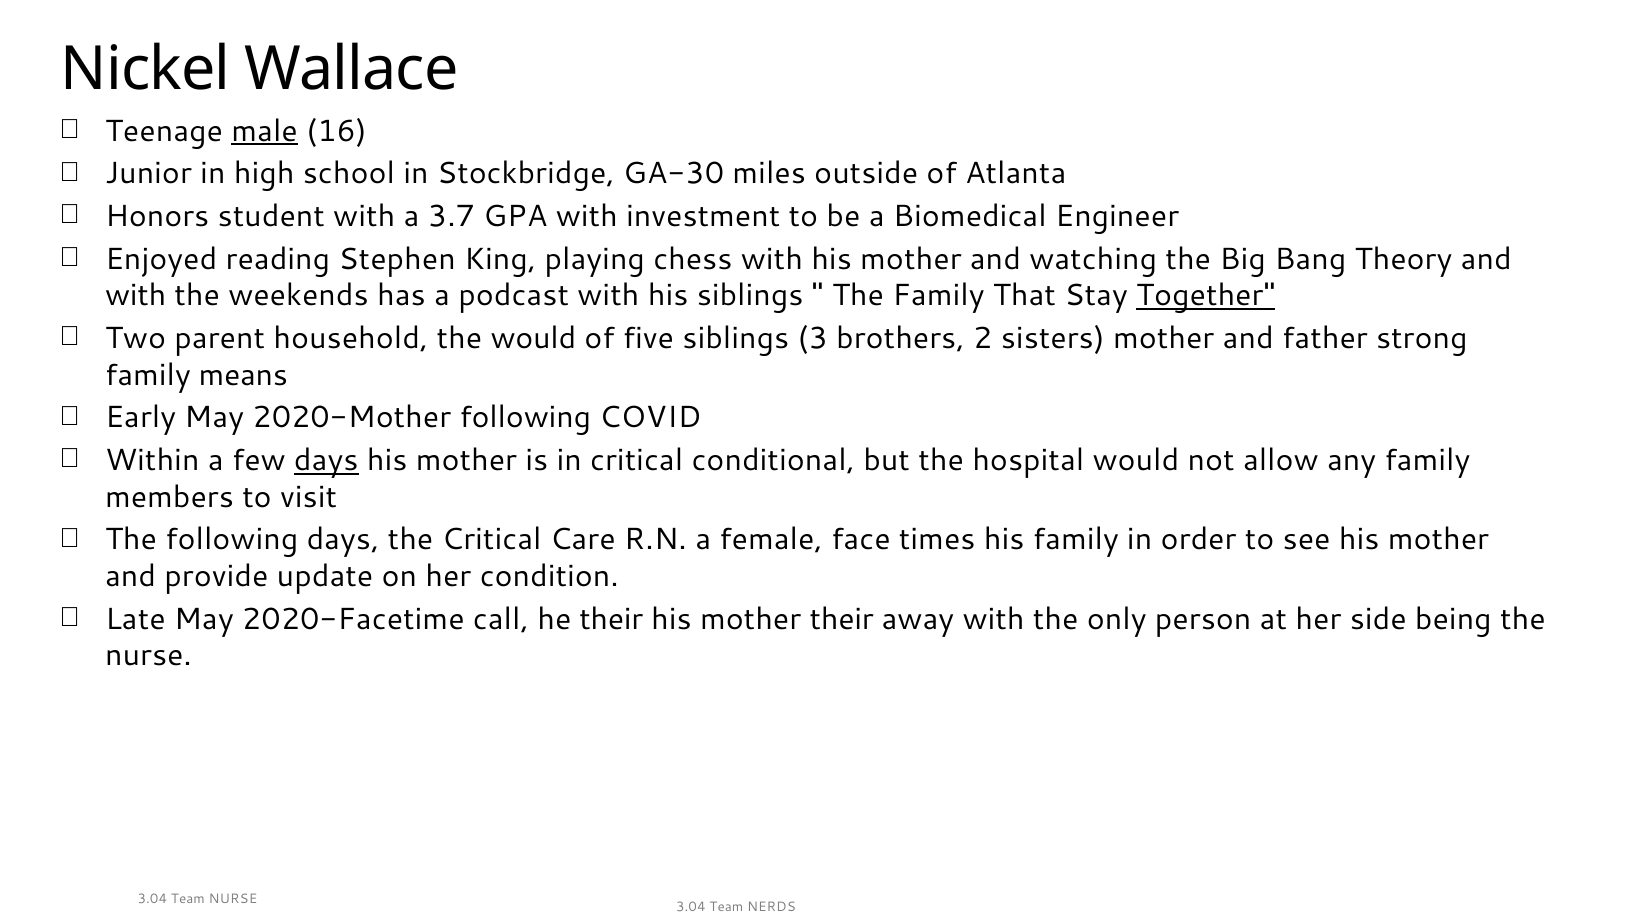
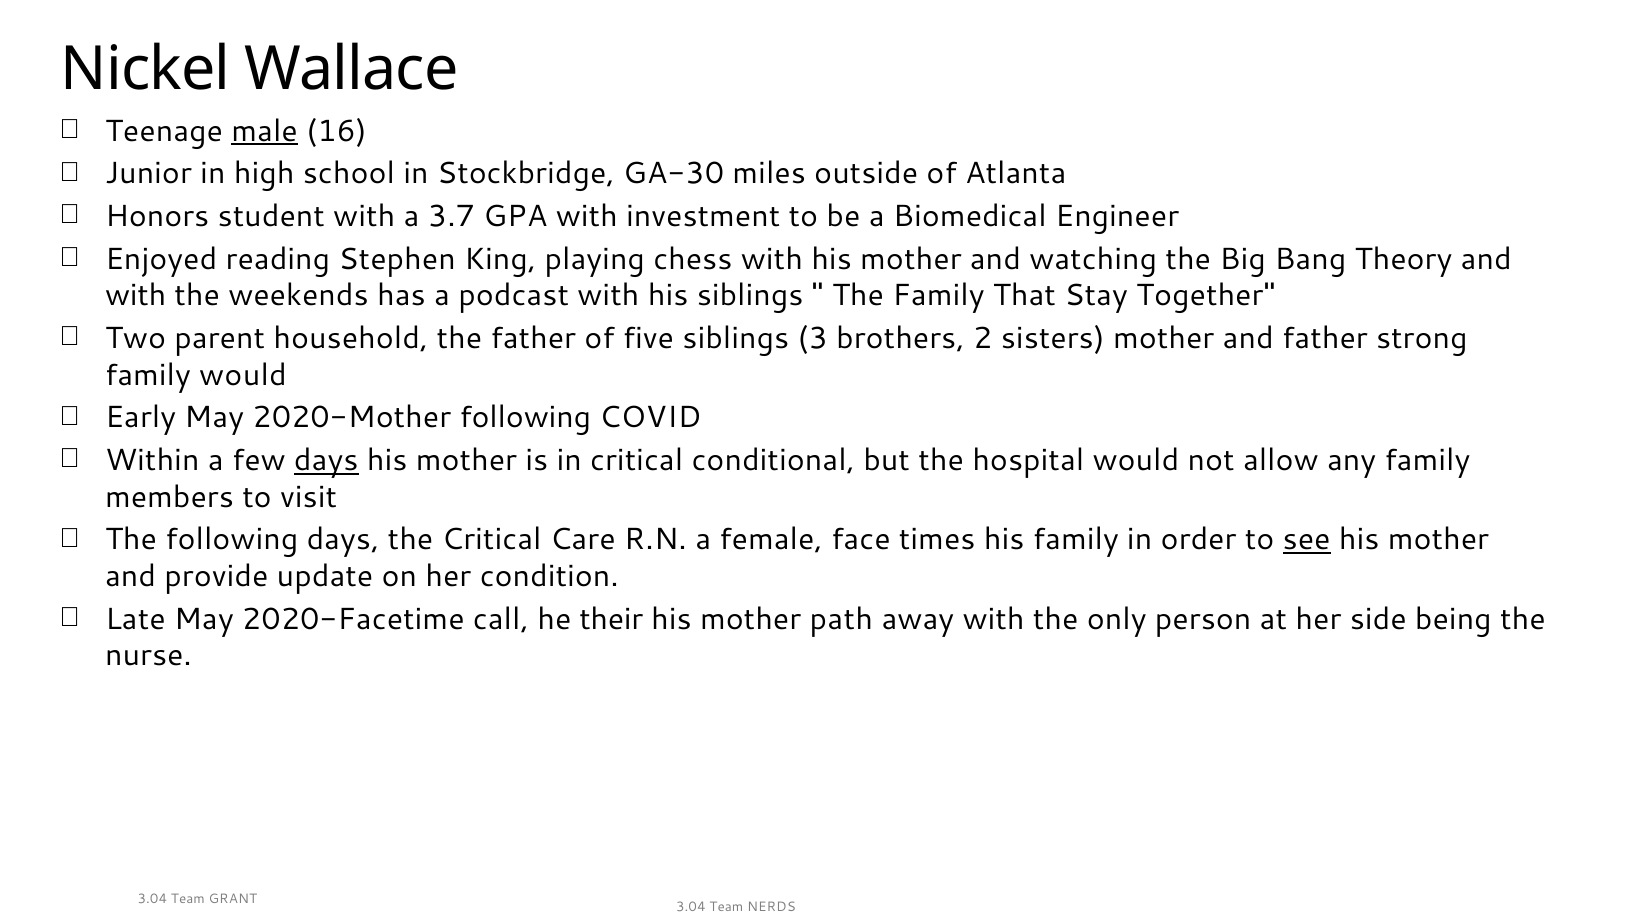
Together underline: present -> none
the would: would -> father
family means: means -> would
see underline: none -> present
mother their: their -> path
Team NURSE: NURSE -> GRANT
